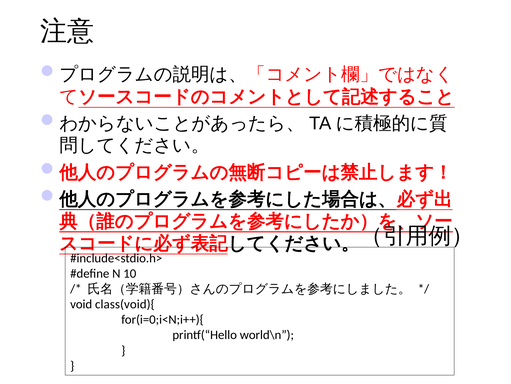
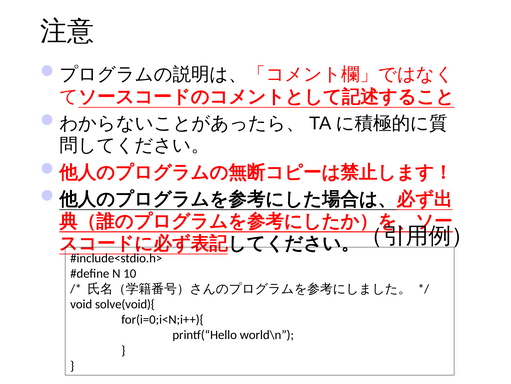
class(void){: class(void){ -> solve(void){
